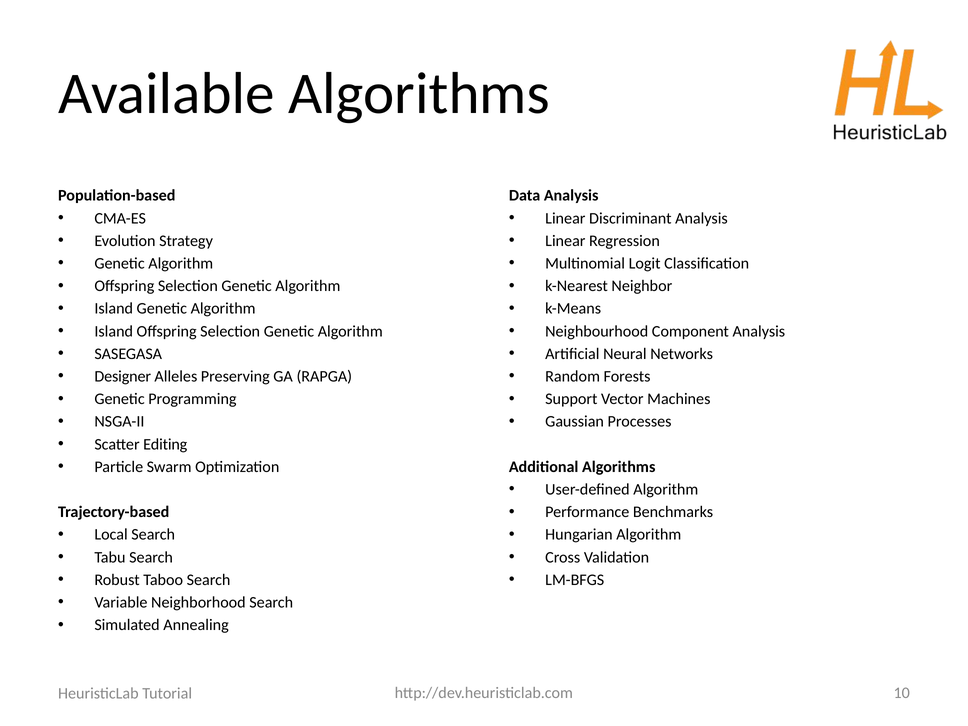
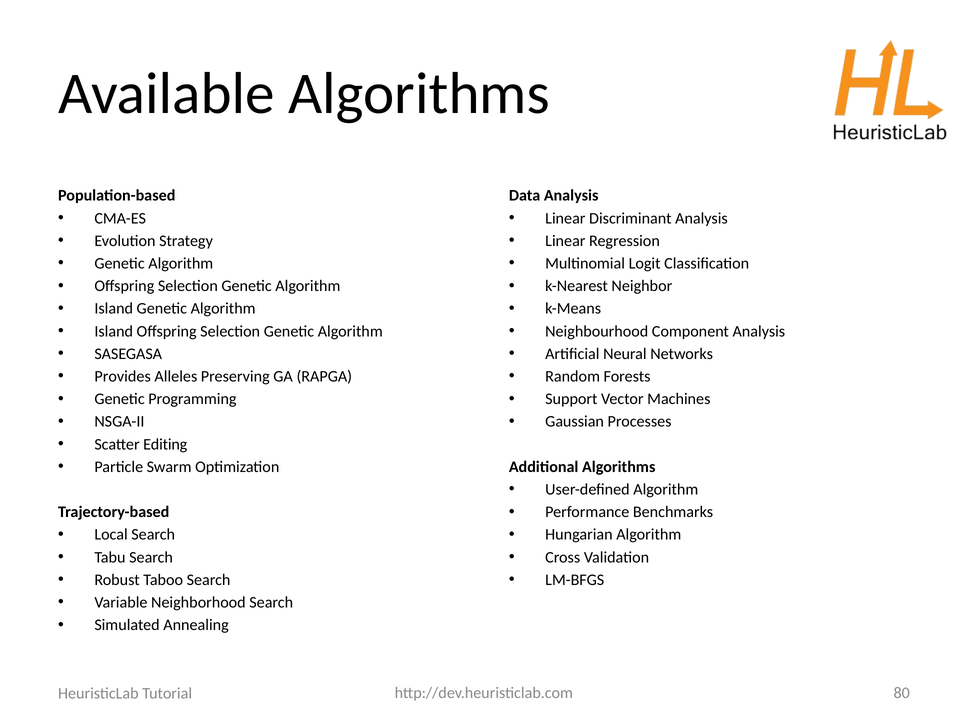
Designer: Designer -> Provides
10: 10 -> 80
